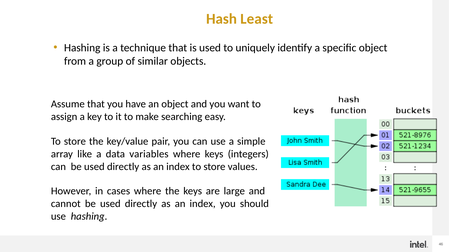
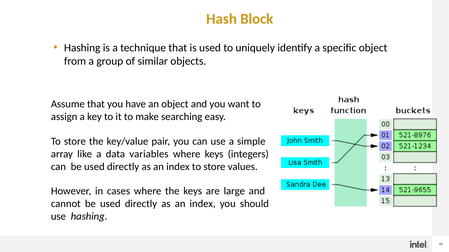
Least: Least -> Block
